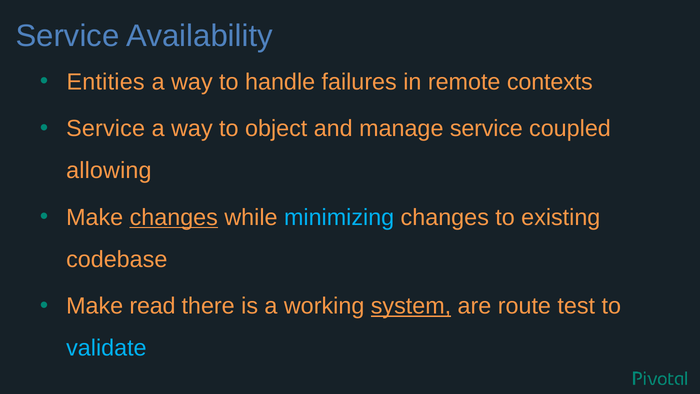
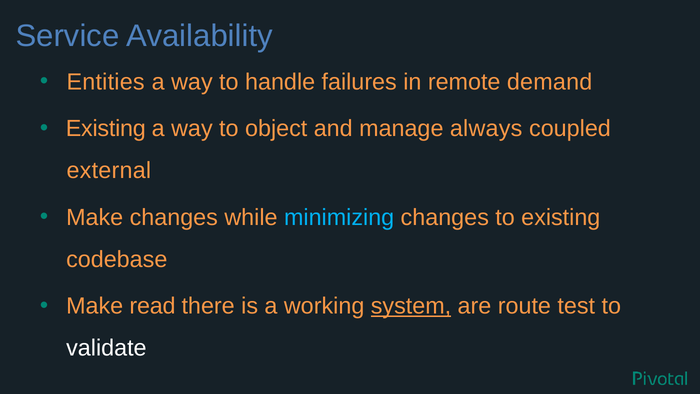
contexts: contexts -> demand
Service at (106, 129): Service -> Existing
manage service: service -> always
allowing: allowing -> external
changes at (174, 217) underline: present -> none
validate colour: light blue -> white
